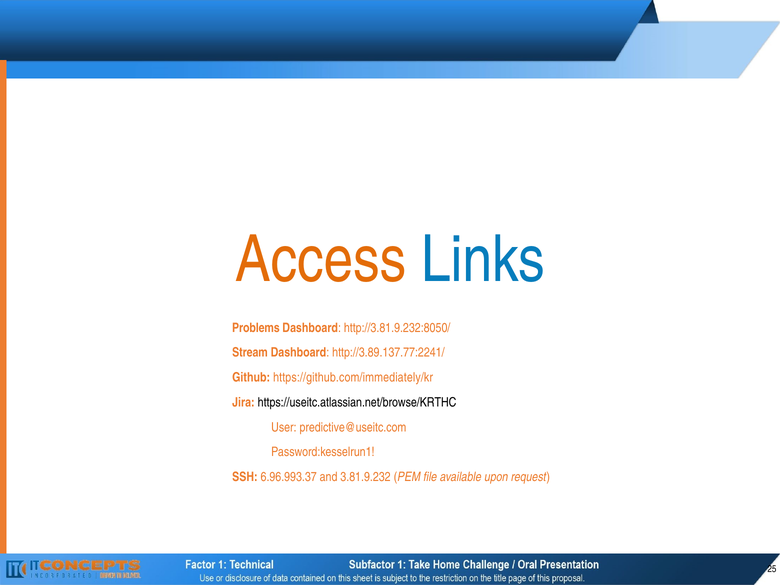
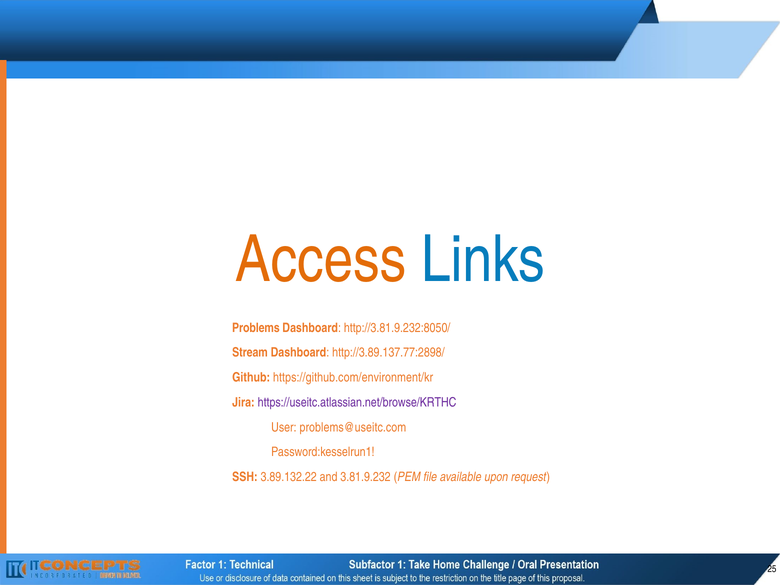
http://3.89.137.77:2241/: http://3.89.137.77:2241/ -> http://3.89.137.77:2898/
https://github.com/immediately/kr: https://github.com/immediately/kr -> https://github.com/environment/kr
https://useitc.atlassian.net/browse/KRTHC colour: black -> purple
predictive@useitc.com: predictive@useitc.com -> problems@useitc.com
6.96.993.37: 6.96.993.37 -> 3.89.132.22
